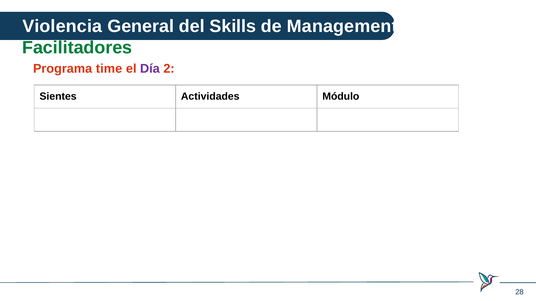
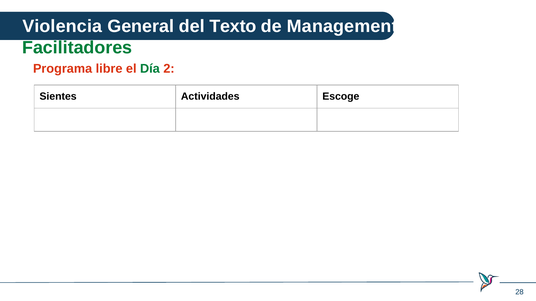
Skills: Skills -> Texto
time: time -> libre
Día colour: purple -> green
Módulo: Módulo -> Escoge
